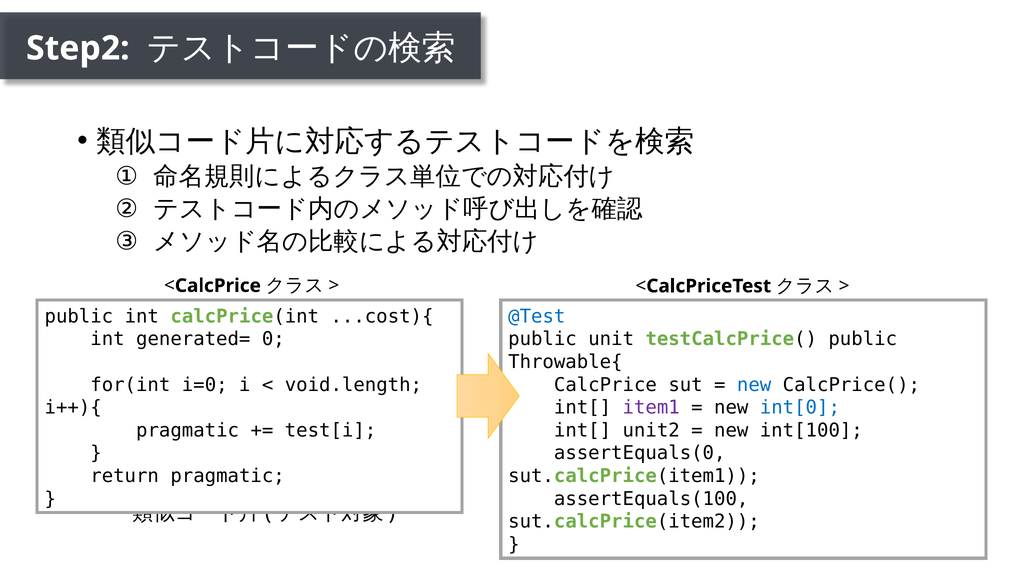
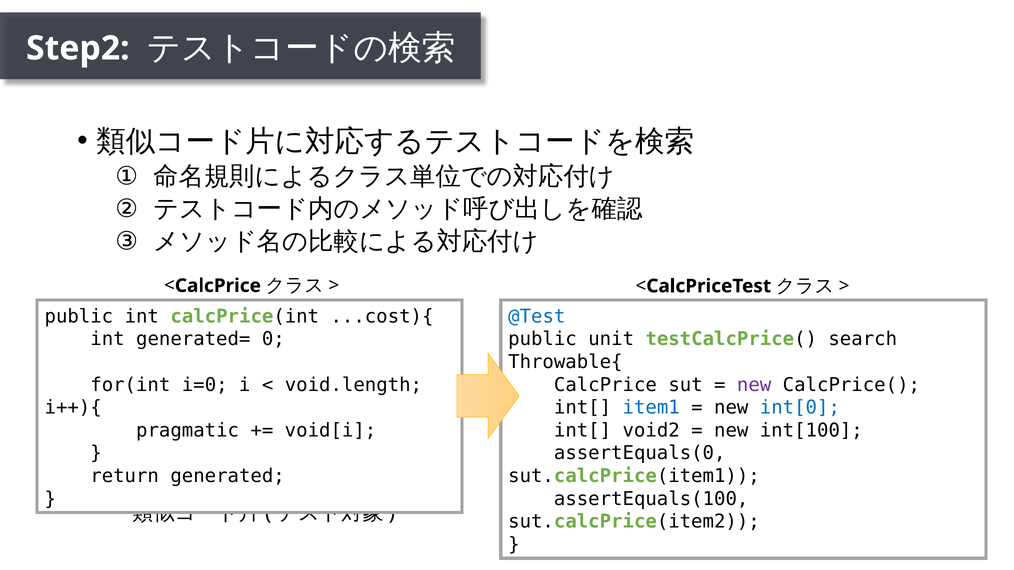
testCalcPrice( public: public -> search
new at (754, 385) colour: blue -> purple
item1 colour: purple -> blue
test[i: test[i -> void[i
unit2: unit2 -> void2
return pragmatic: pragmatic -> generated
